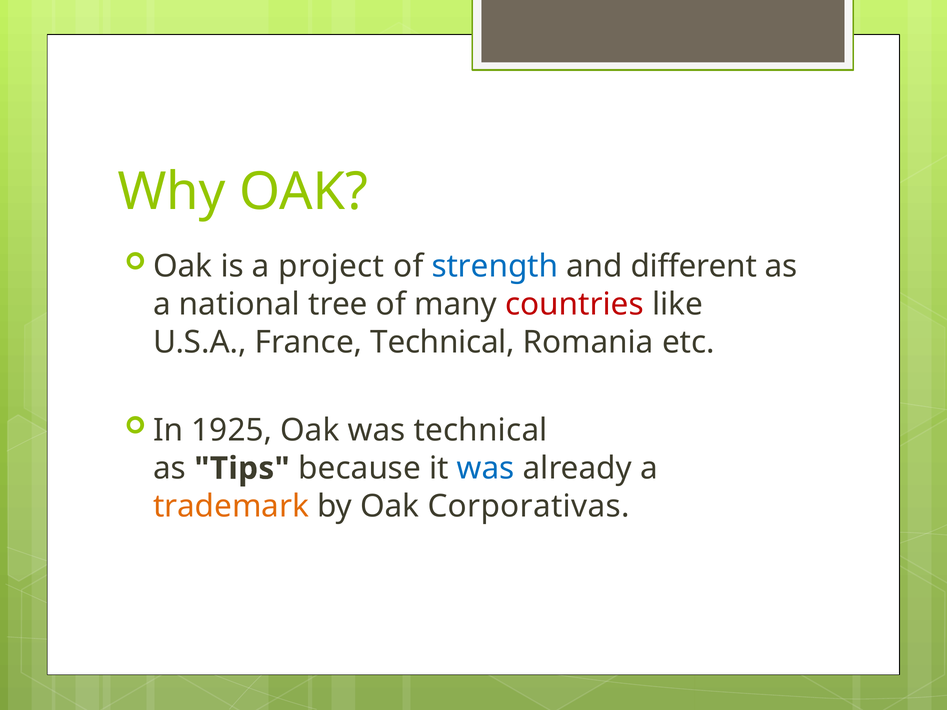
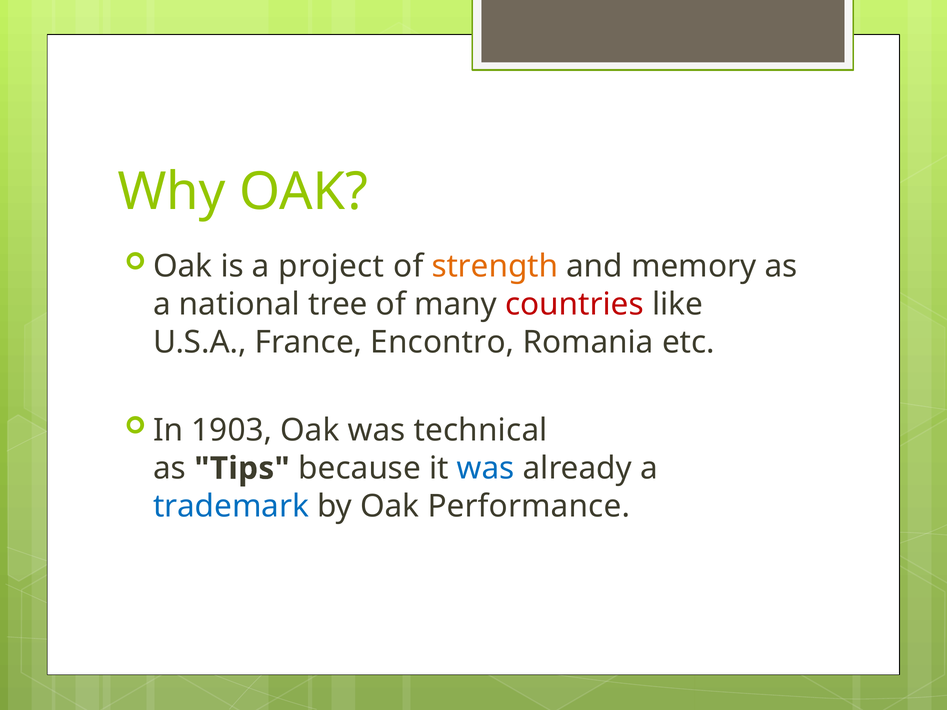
strength colour: blue -> orange
different: different -> memory
France Technical: Technical -> Encontro
1925: 1925 -> 1903
trademark colour: orange -> blue
Corporativas: Corporativas -> Performance
